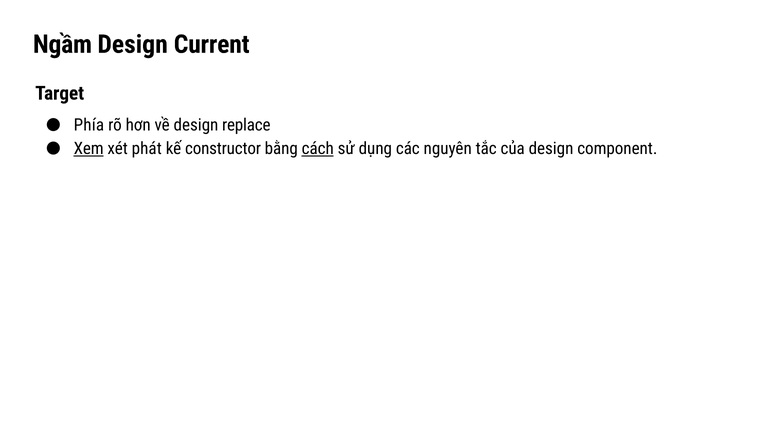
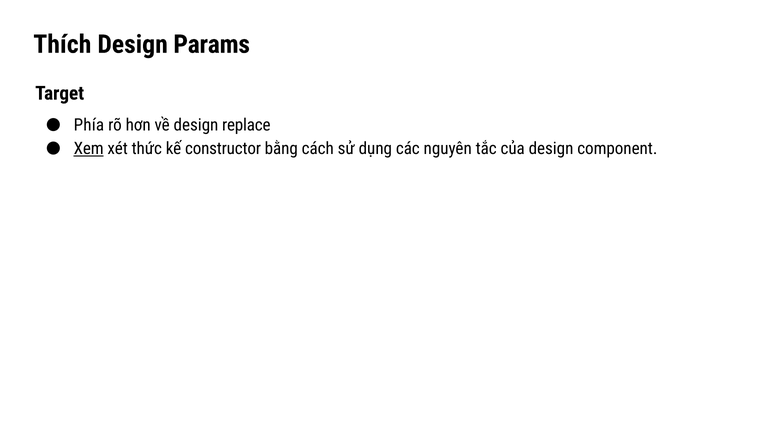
Ngầm: Ngầm -> Thích
Current: Current -> Params
phát: phát -> thức
cách underline: present -> none
